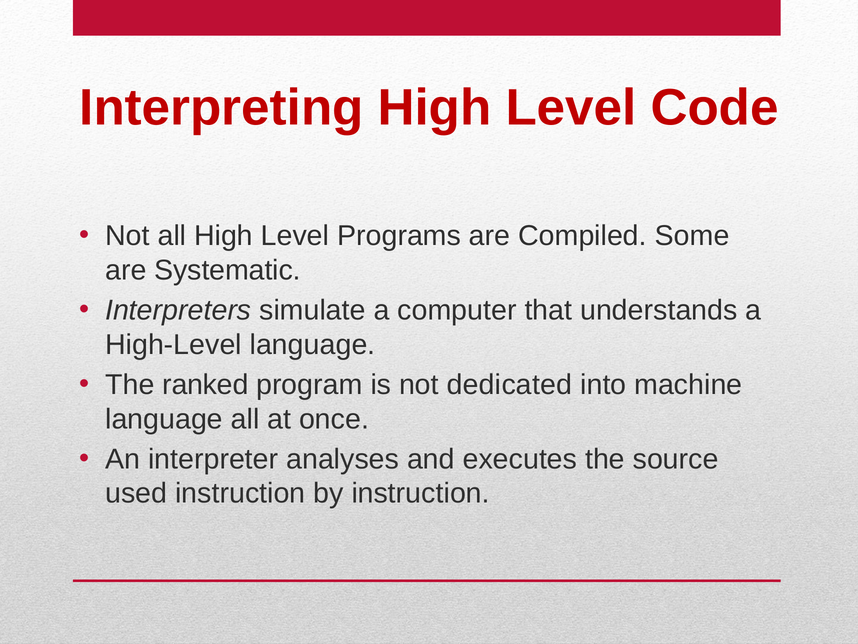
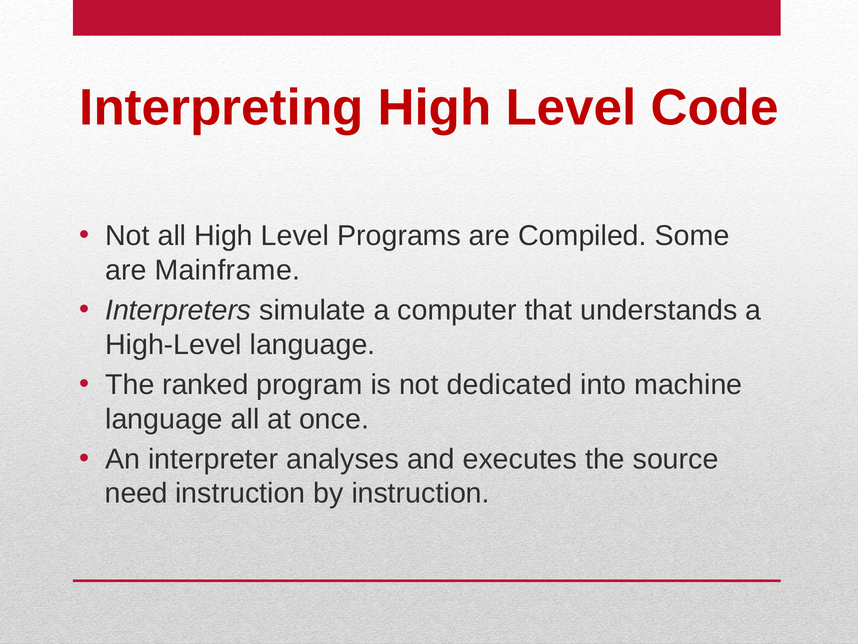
Systematic: Systematic -> Mainframe
used: used -> need
